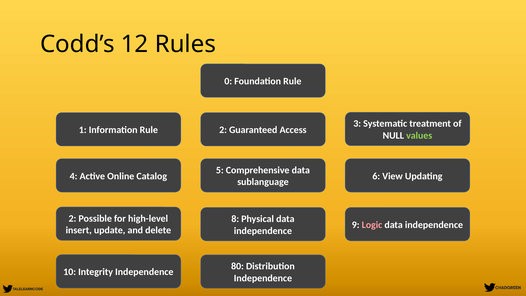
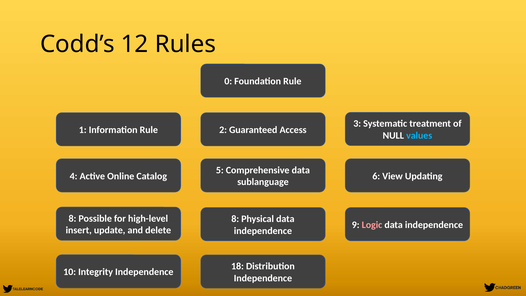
values colour: light green -> light blue
2 at (73, 218): 2 -> 8
80: 80 -> 18
